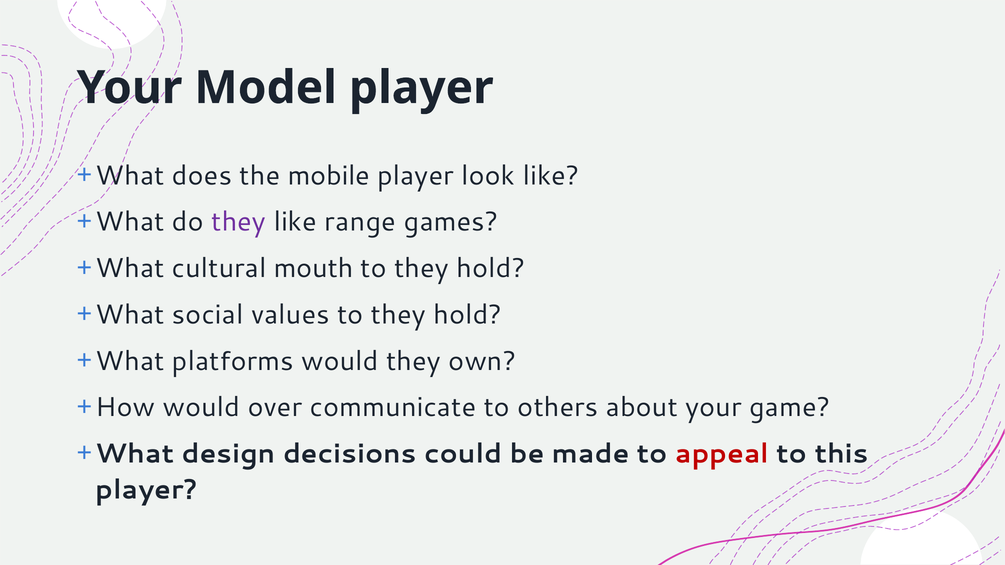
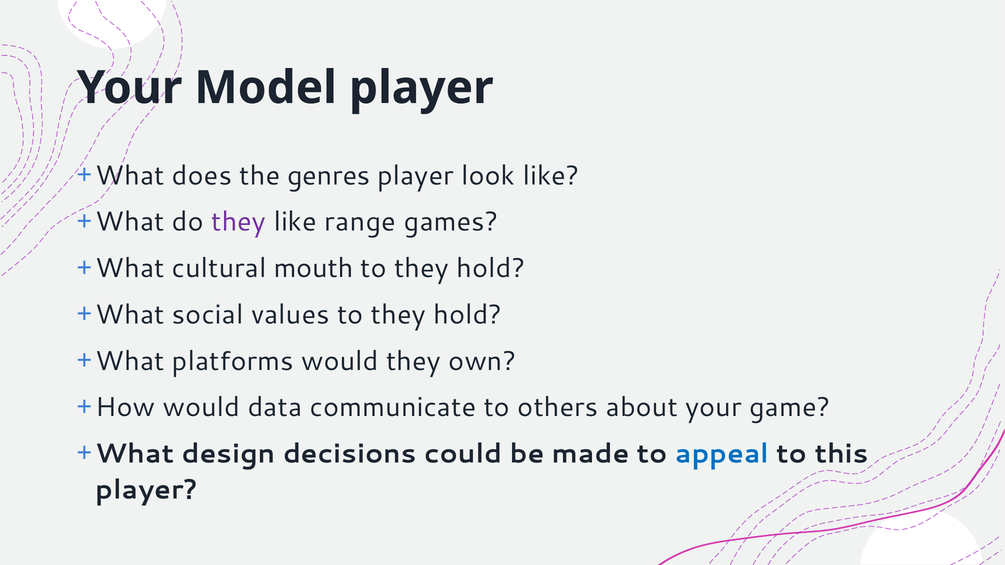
mobile: mobile -> genres
over: over -> data
appeal colour: red -> blue
